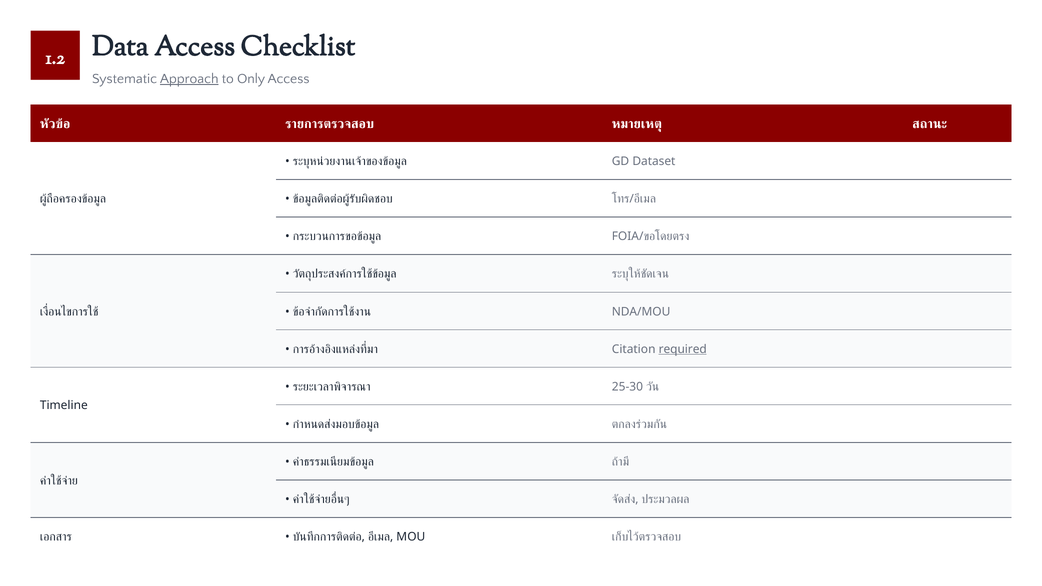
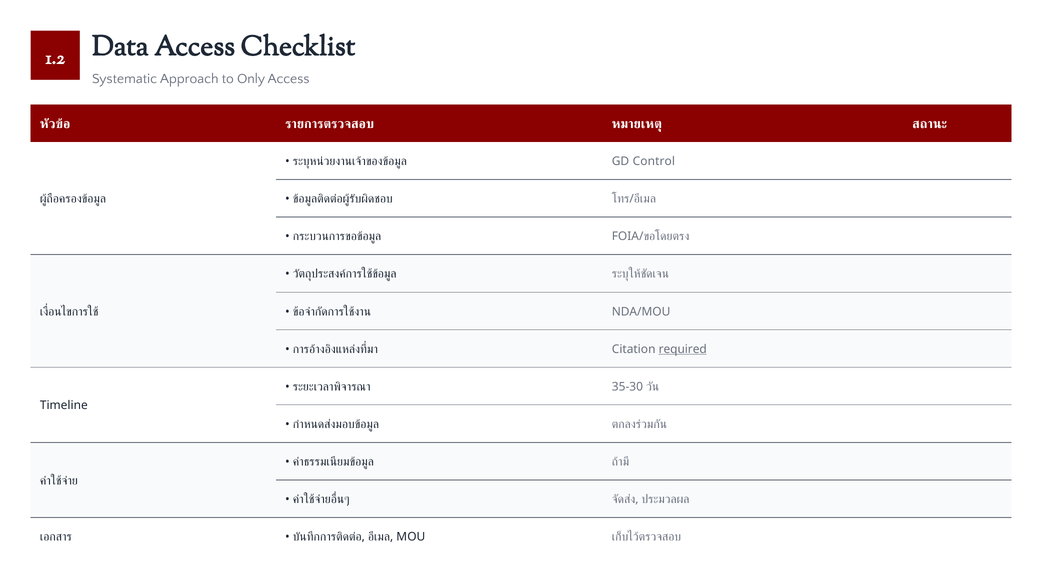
Approach underline: present -> none
Dataset: Dataset -> Control
25-30: 25-30 -> 35-30
